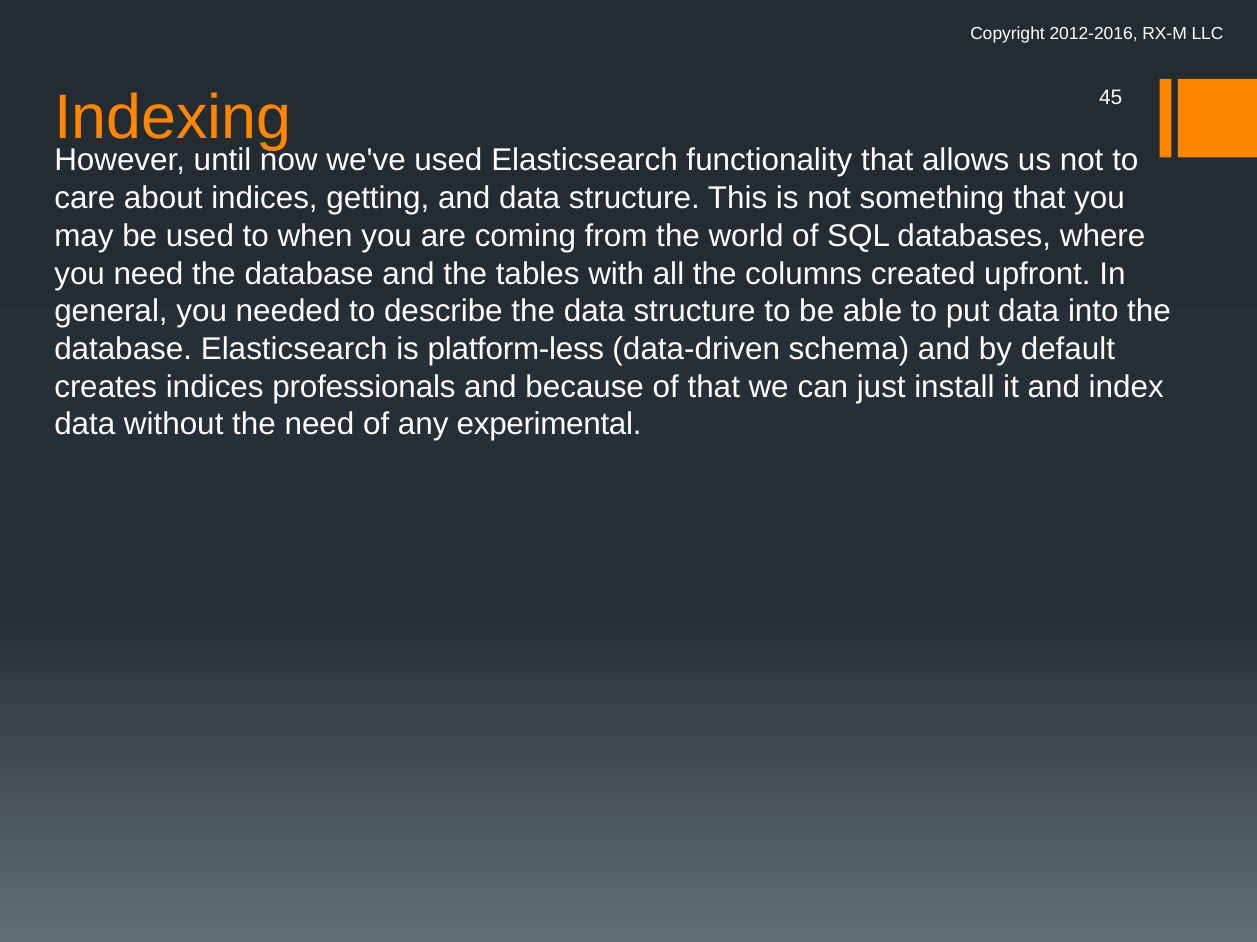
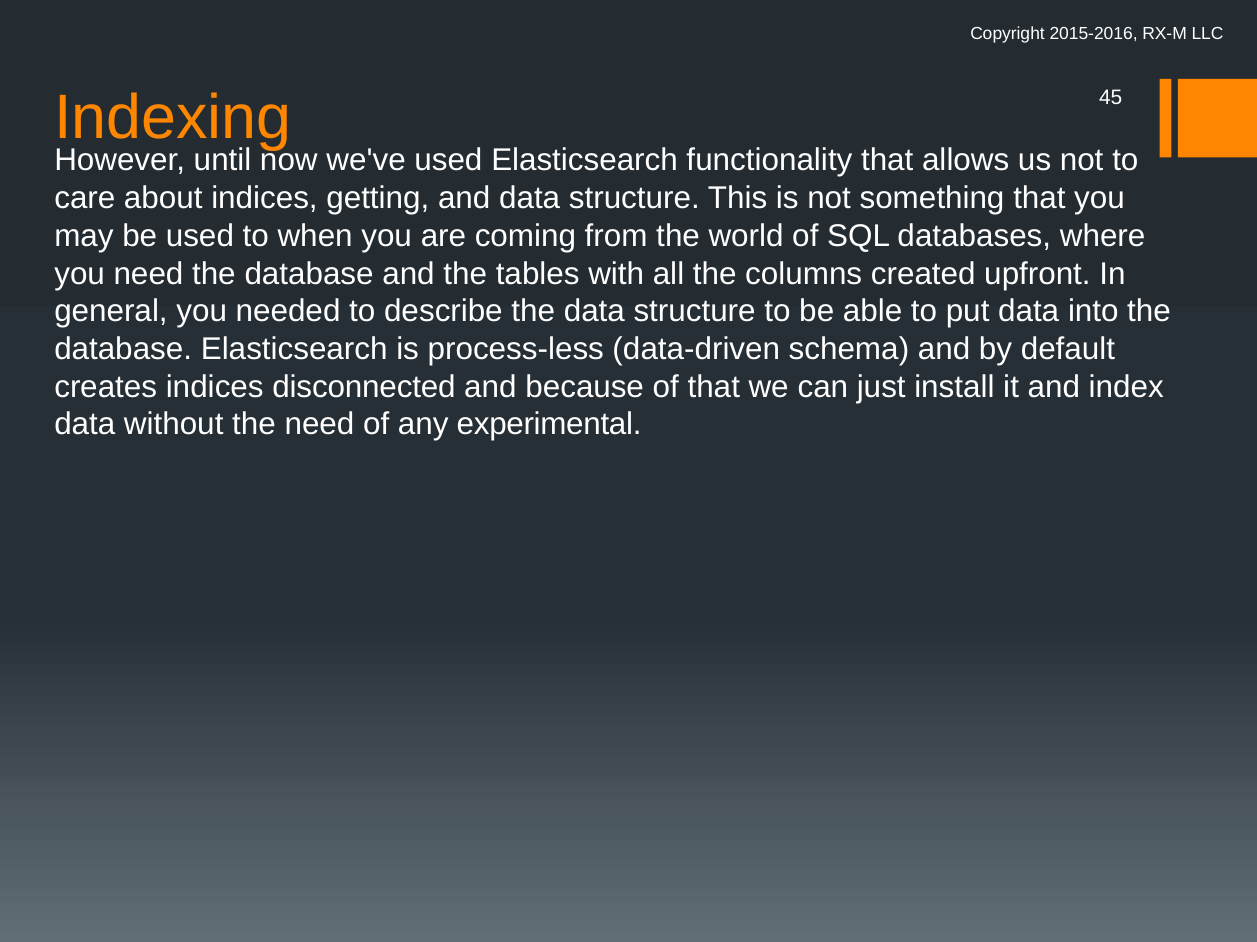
2012-2016: 2012-2016 -> 2015-2016
platform-less: platform-less -> process-less
professionals: professionals -> disconnected
